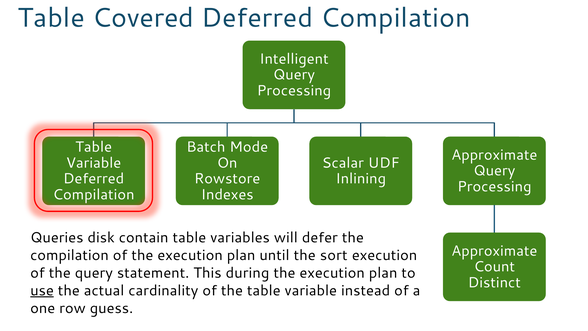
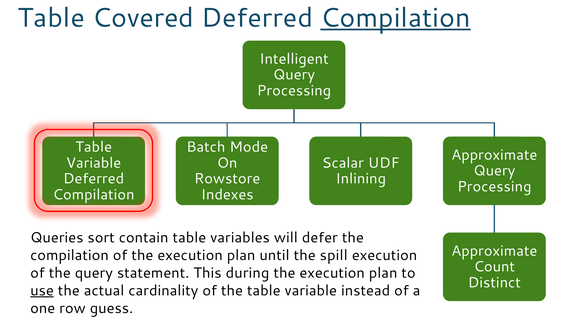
Compilation at (396, 18) underline: none -> present
disk: disk -> sort
sort: sort -> spill
